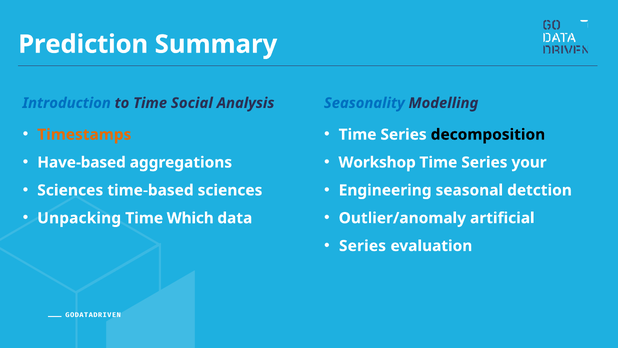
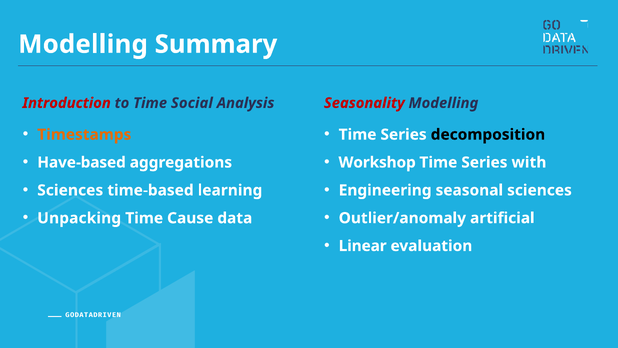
Prediction at (83, 44): Prediction -> Modelling
Introduction colour: blue -> red
Seasonality colour: blue -> red
your: your -> with
seasonal detction: detction -> sciences
time-based sciences: sciences -> learning
Which: Which -> Cause
Series at (362, 246): Series -> Linear
